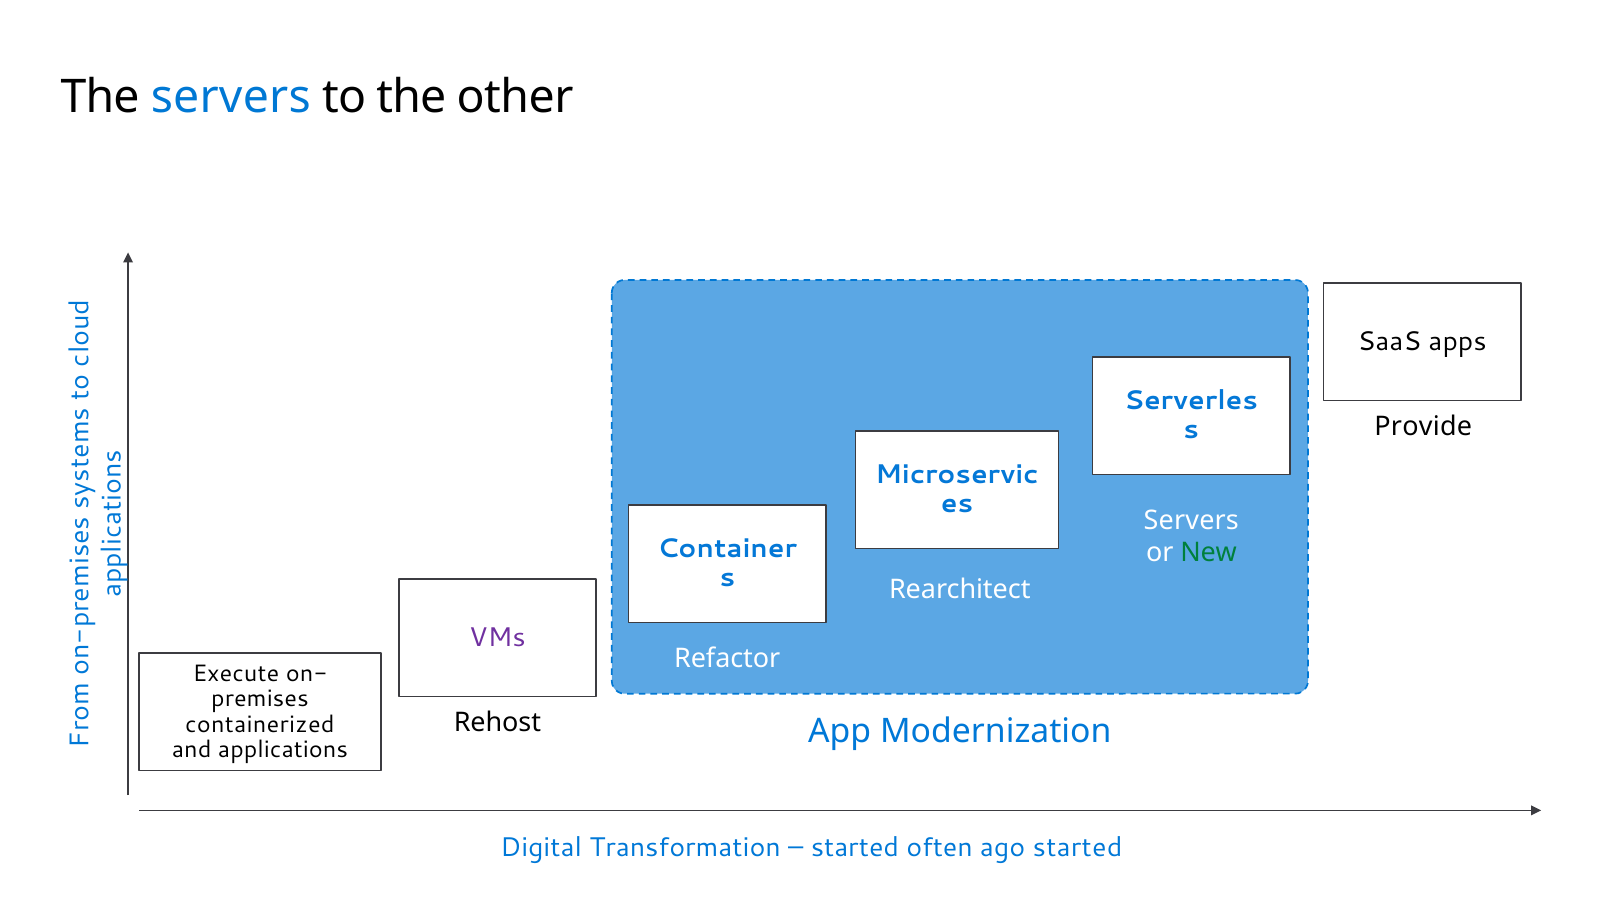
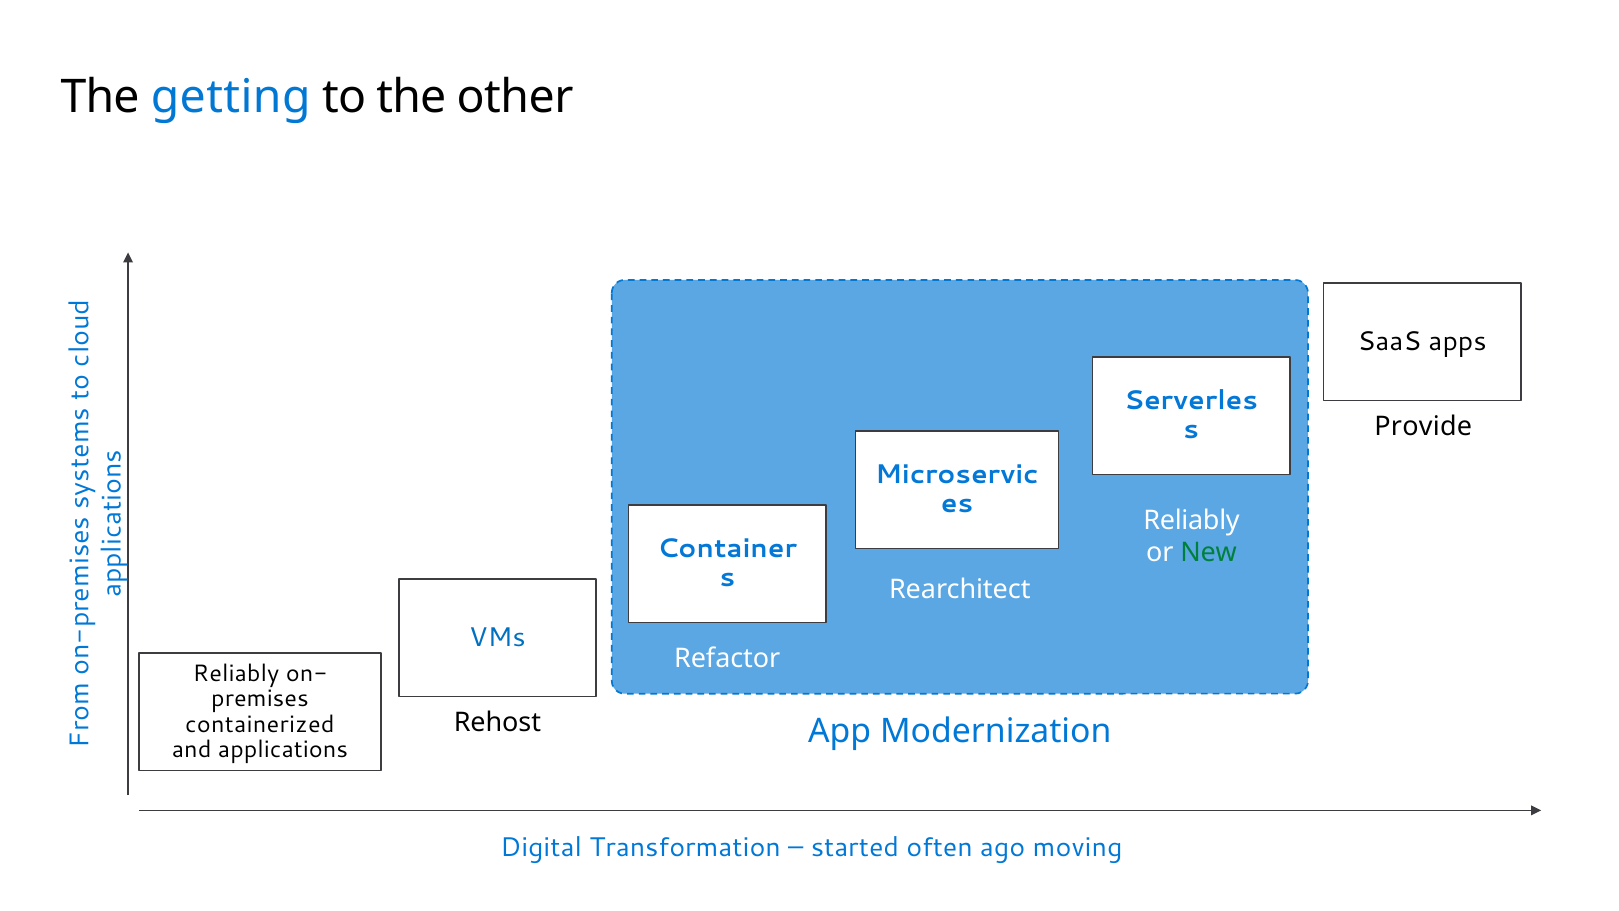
The servers: servers -> getting
Servers at (1191, 520): Servers -> Reliably
VMs colour: purple -> blue
Execute at (236, 673): Execute -> Reliably
ago started: started -> moving
